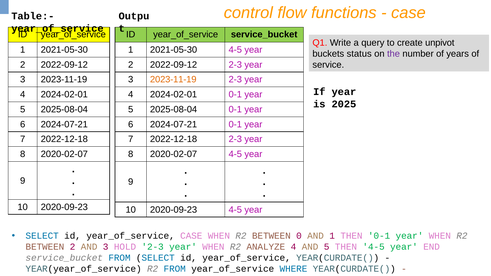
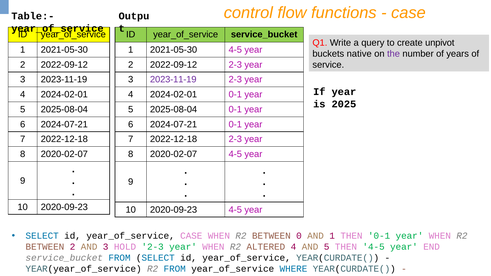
status: status -> native
2023-11-19 at (173, 80) colour: orange -> purple
ANALYZE: ANALYZE -> ALTERED
